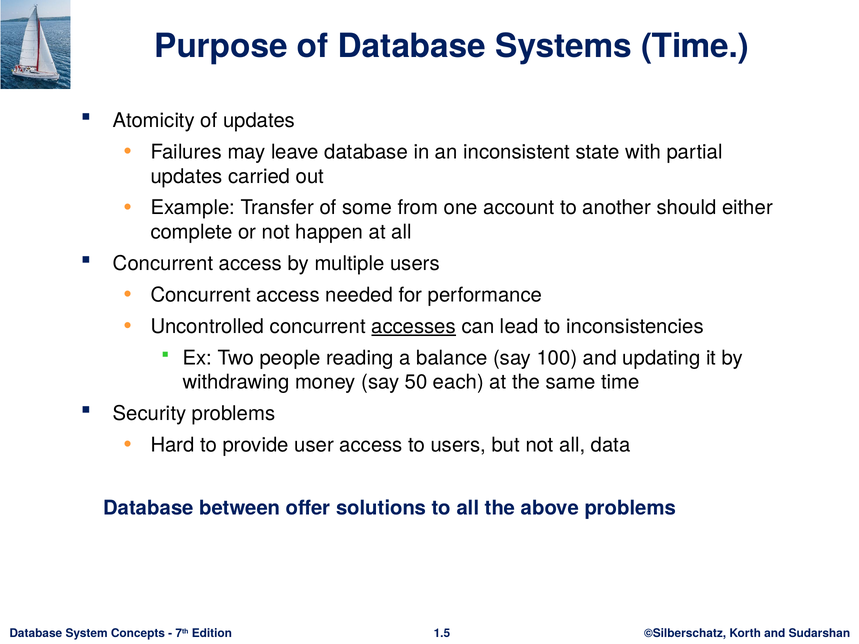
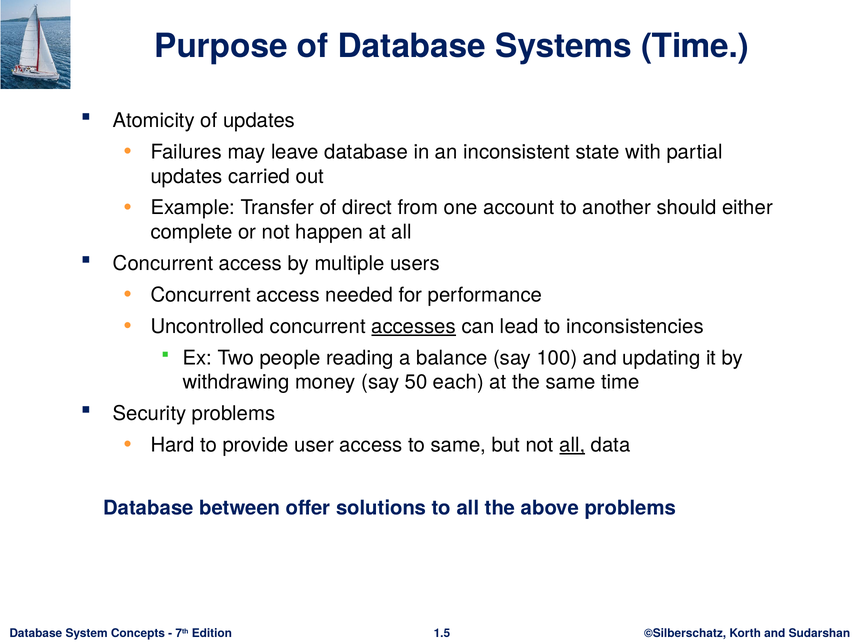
some: some -> direct
to users: users -> same
all at (572, 445) underline: none -> present
